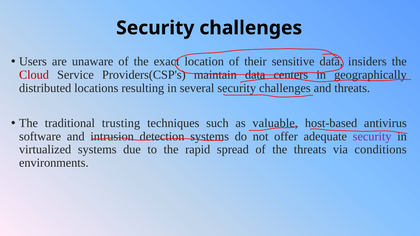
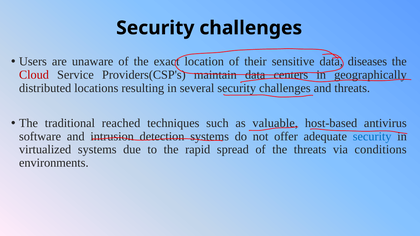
insiders: insiders -> diseases
trusting: trusting -> reached
security at (372, 137) colour: purple -> blue
